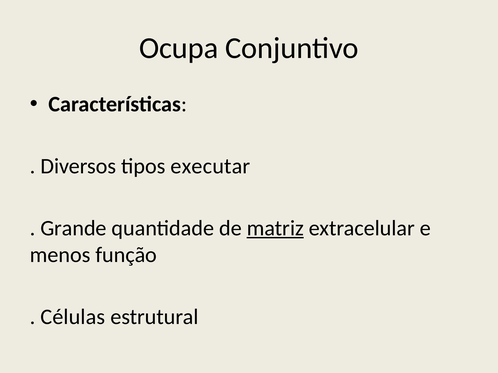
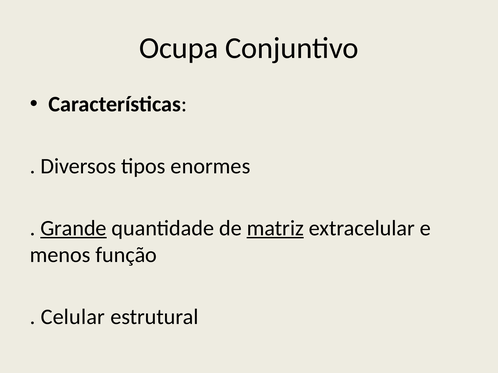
executar: executar -> enormes
Grande underline: none -> present
Células: Células -> Celular
